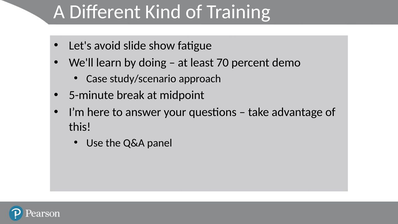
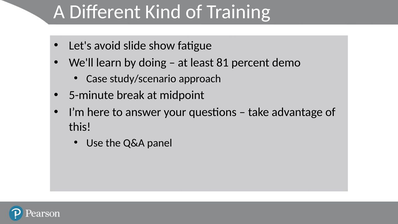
70: 70 -> 81
